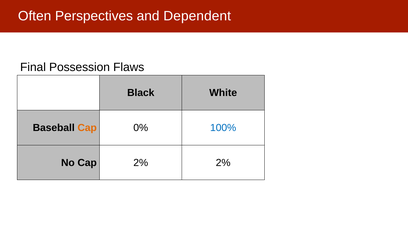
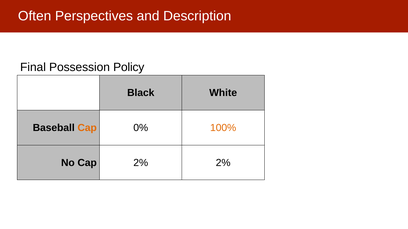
Dependent: Dependent -> Description
Flaws: Flaws -> Policy
100% colour: blue -> orange
